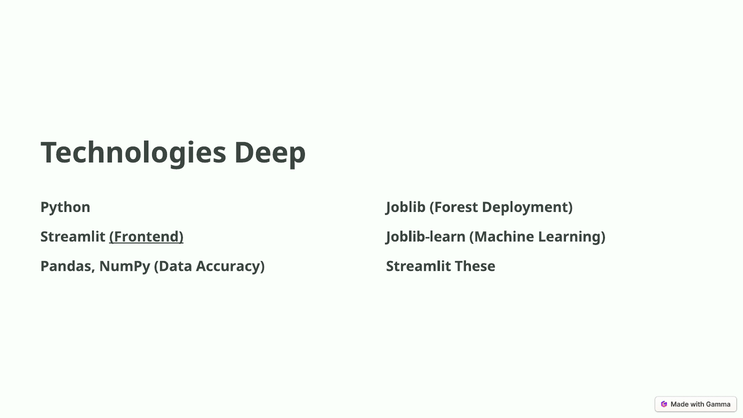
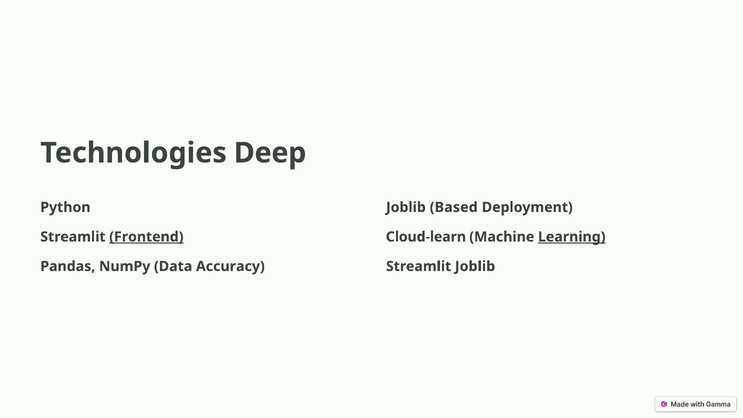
Forest: Forest -> Based
Joblib-learn: Joblib-learn -> Cloud-learn
Learning underline: none -> present
Streamlit These: These -> Joblib
